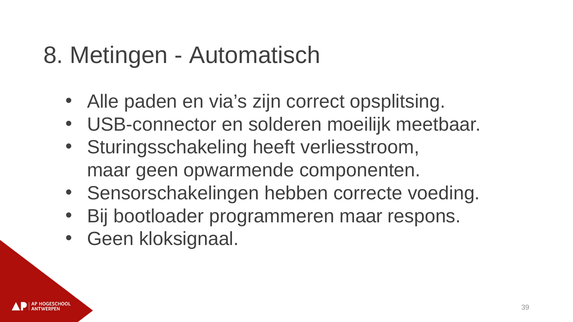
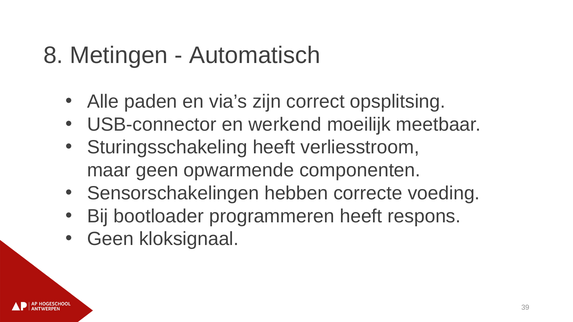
solderen: solderen -> werkend
programmeren maar: maar -> heeft
